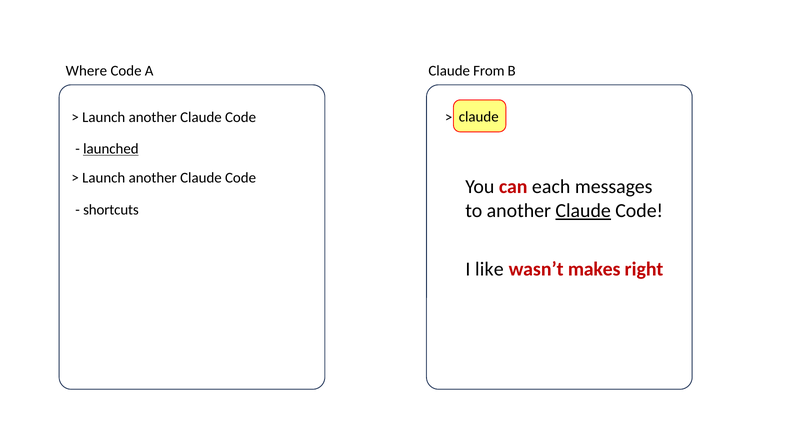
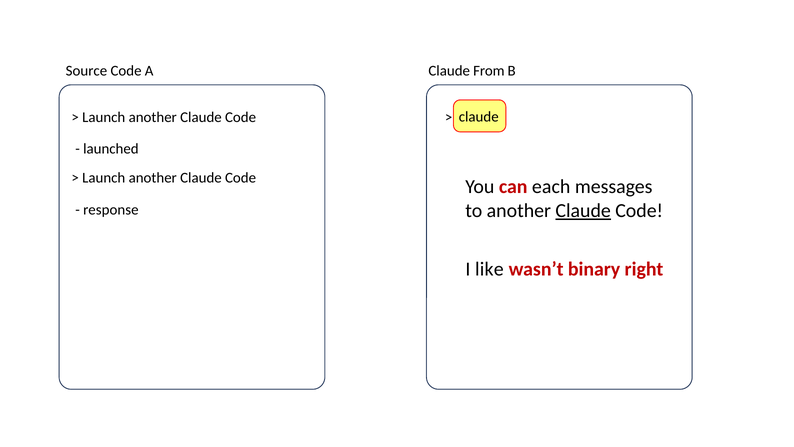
Where: Where -> Source
launched underline: present -> none
shortcuts: shortcuts -> response
makes: makes -> binary
